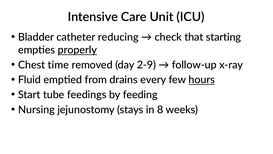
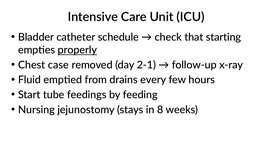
reducing: reducing -> schedule
time: time -> case
2-9: 2-9 -> 2-1
hours underline: present -> none
